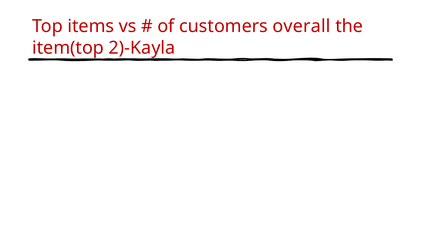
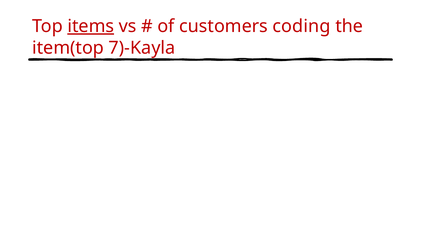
items underline: none -> present
overall: overall -> coding
2)-Kayla: 2)-Kayla -> 7)-Kayla
